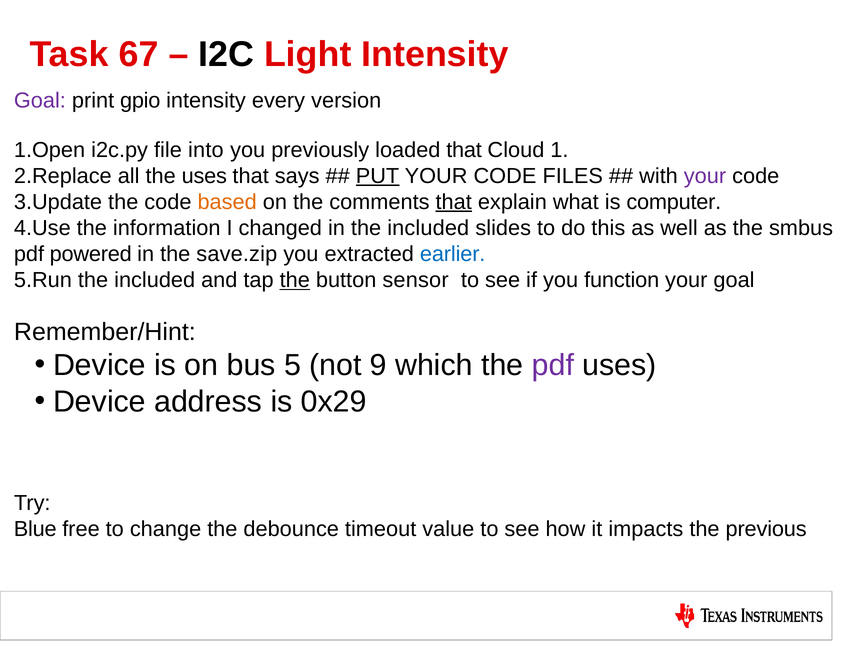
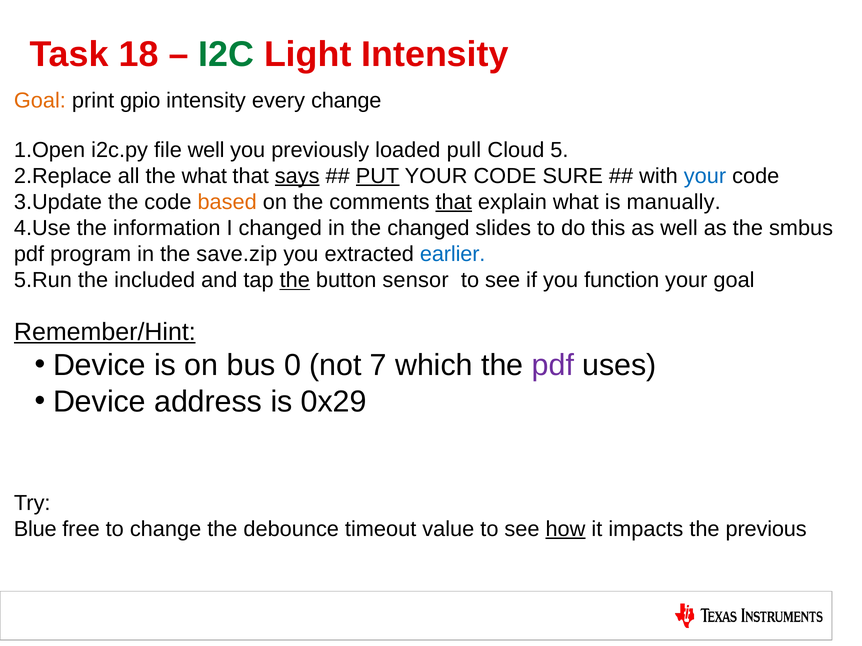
67: 67 -> 18
I2C colour: black -> green
Goal at (40, 100) colour: purple -> orange
every version: version -> change
file into: into -> well
loaded that: that -> pull
1: 1 -> 5
the uses: uses -> what
says underline: none -> present
FILES: FILES -> SURE
your at (705, 176) colour: purple -> blue
computer: computer -> manually
in the included: included -> changed
powered: powered -> program
Remember/Hint underline: none -> present
5: 5 -> 0
9: 9 -> 7
how underline: none -> present
